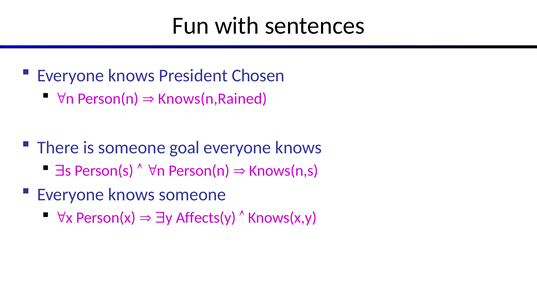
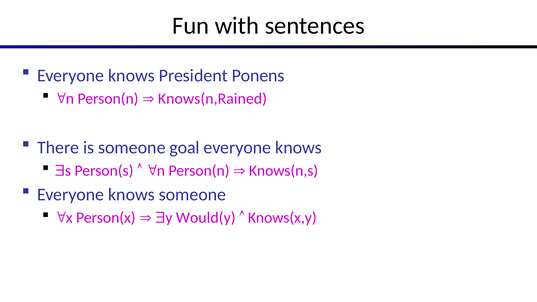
Chosen: Chosen -> Ponens
Affects(y: Affects(y -> Would(y
